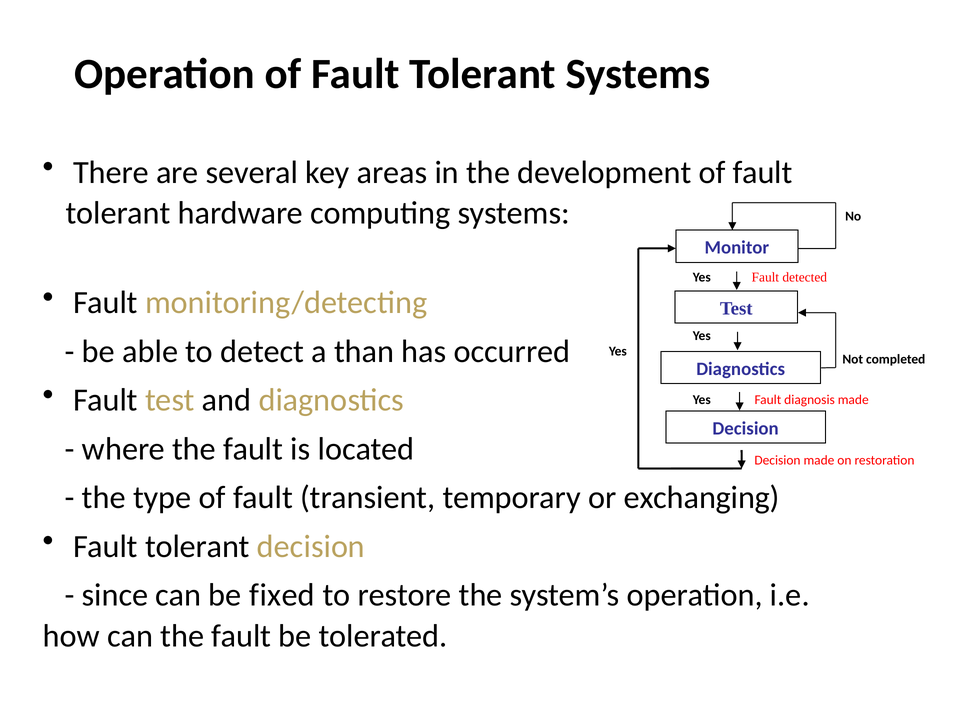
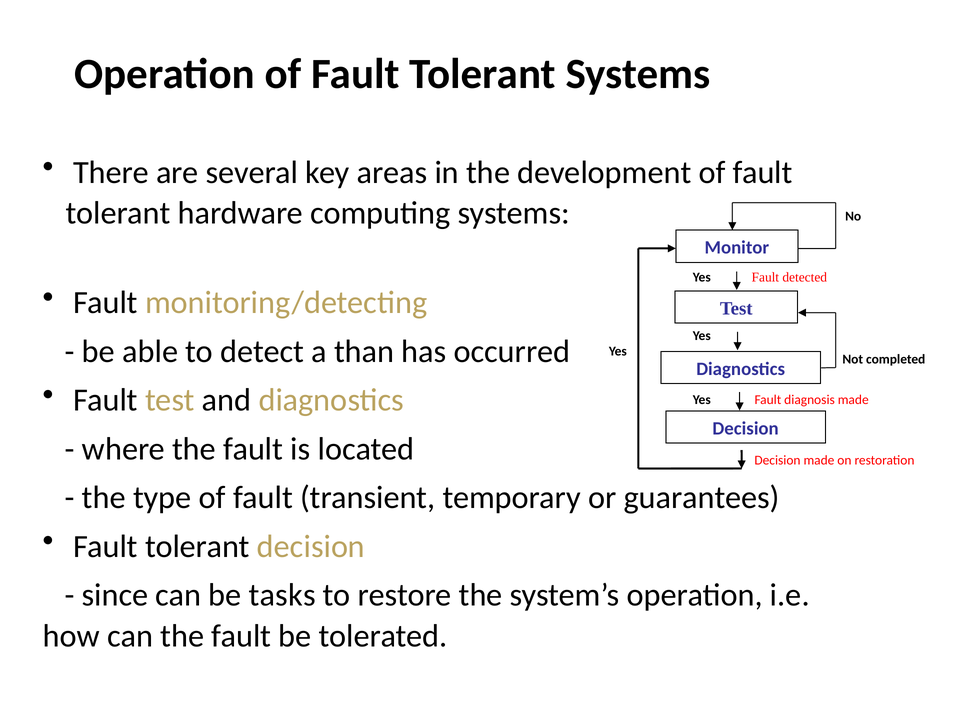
exchanging: exchanging -> guarantees
fixed: fixed -> tasks
